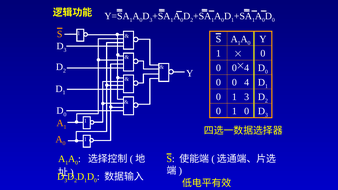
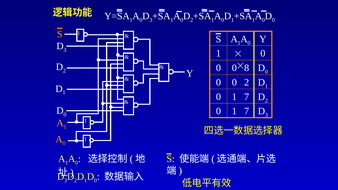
4 at (247, 68): 4 -> 8
4 at (247, 83): 4 -> 2
3 at (247, 97): 3 -> 7
0 at (247, 111): 0 -> 7
